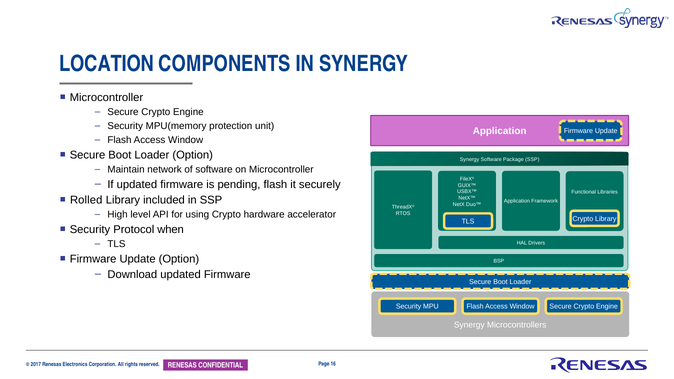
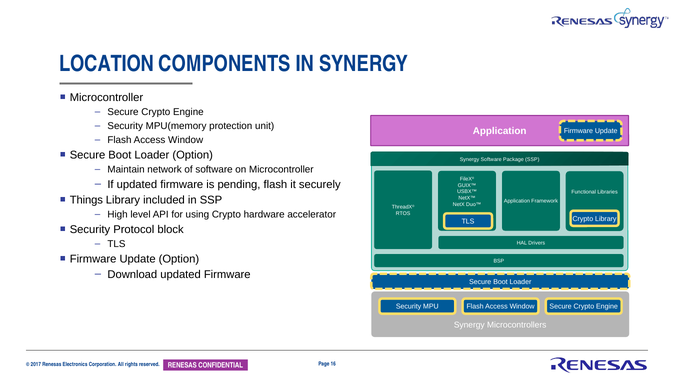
Rolled: Rolled -> Things
when: when -> block
